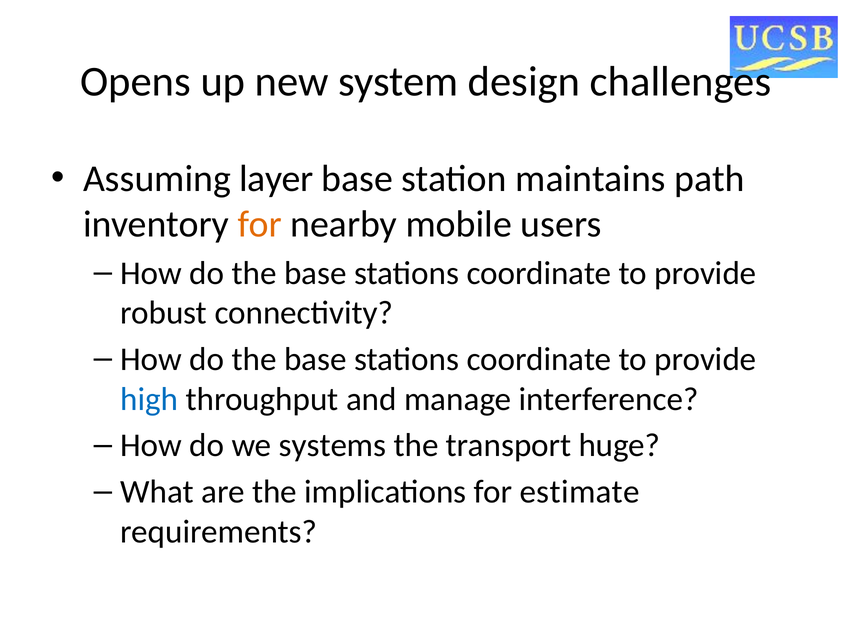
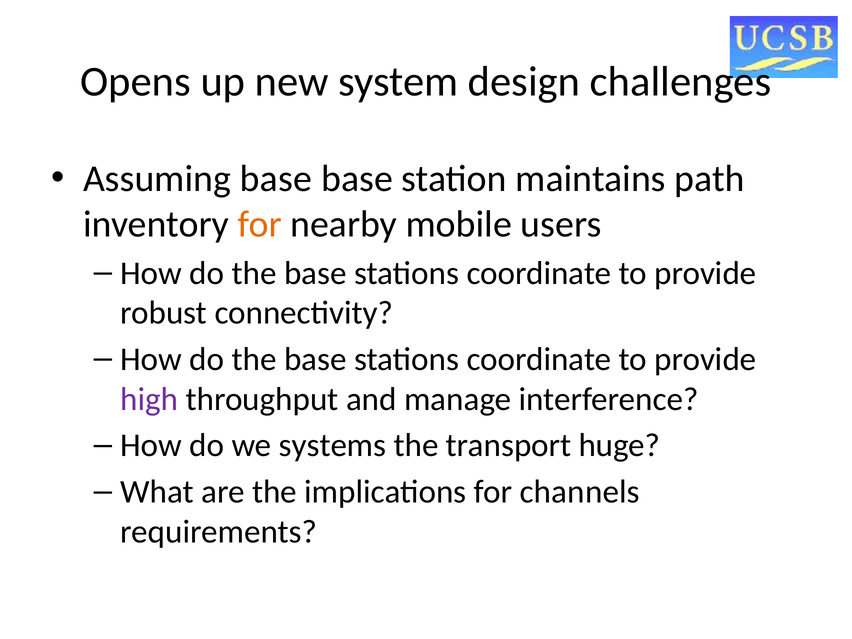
Assuming layer: layer -> base
high colour: blue -> purple
estimate: estimate -> channels
